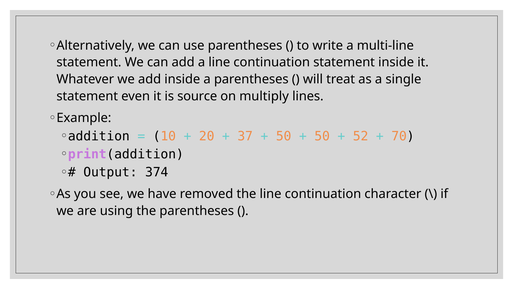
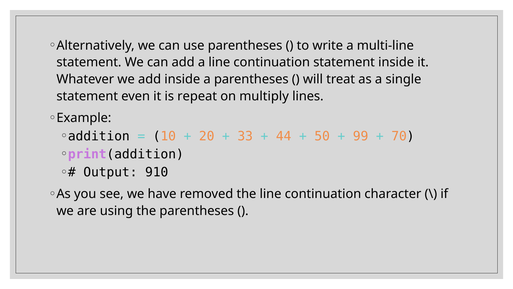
source: source -> repeat
37: 37 -> 33
50 at (284, 136): 50 -> 44
52: 52 -> 99
374: 374 -> 910
